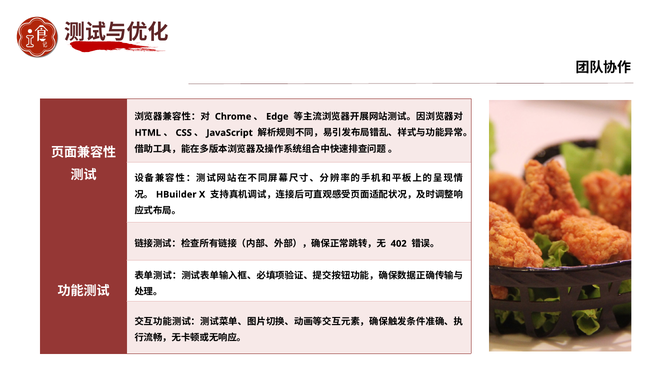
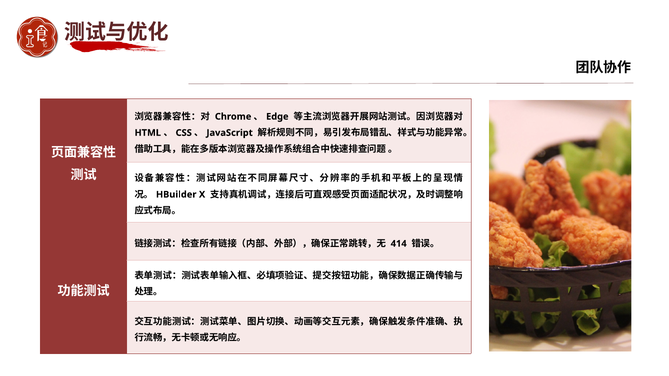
402: 402 -> 414
